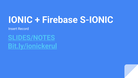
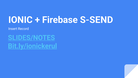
S-IONIC: S-IONIC -> S-SEND
